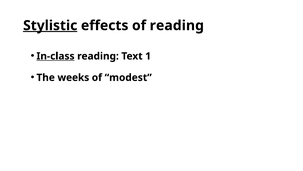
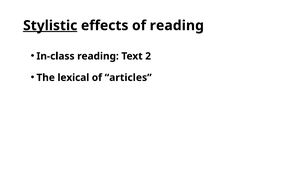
In-class underline: present -> none
1: 1 -> 2
weeks: weeks -> lexical
modest: modest -> articles
